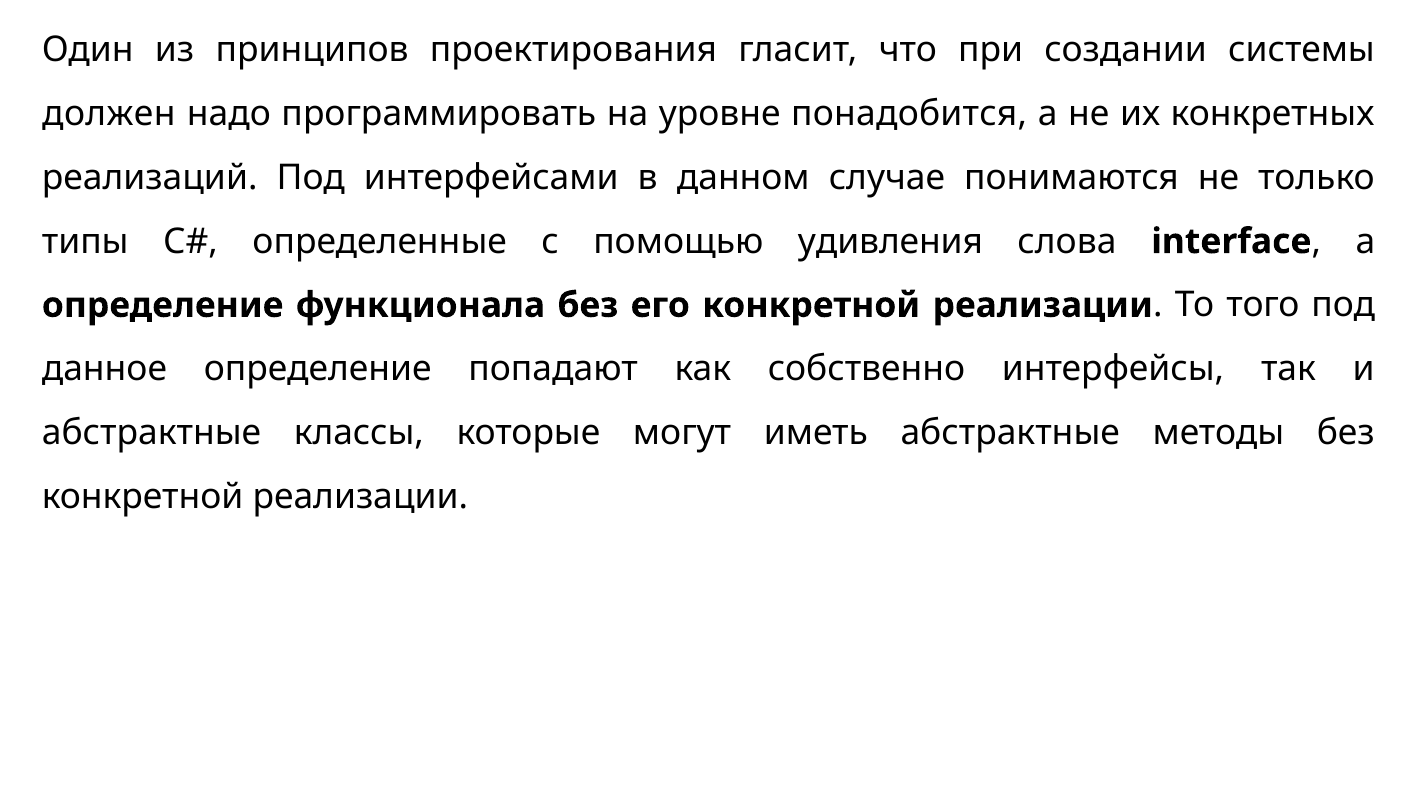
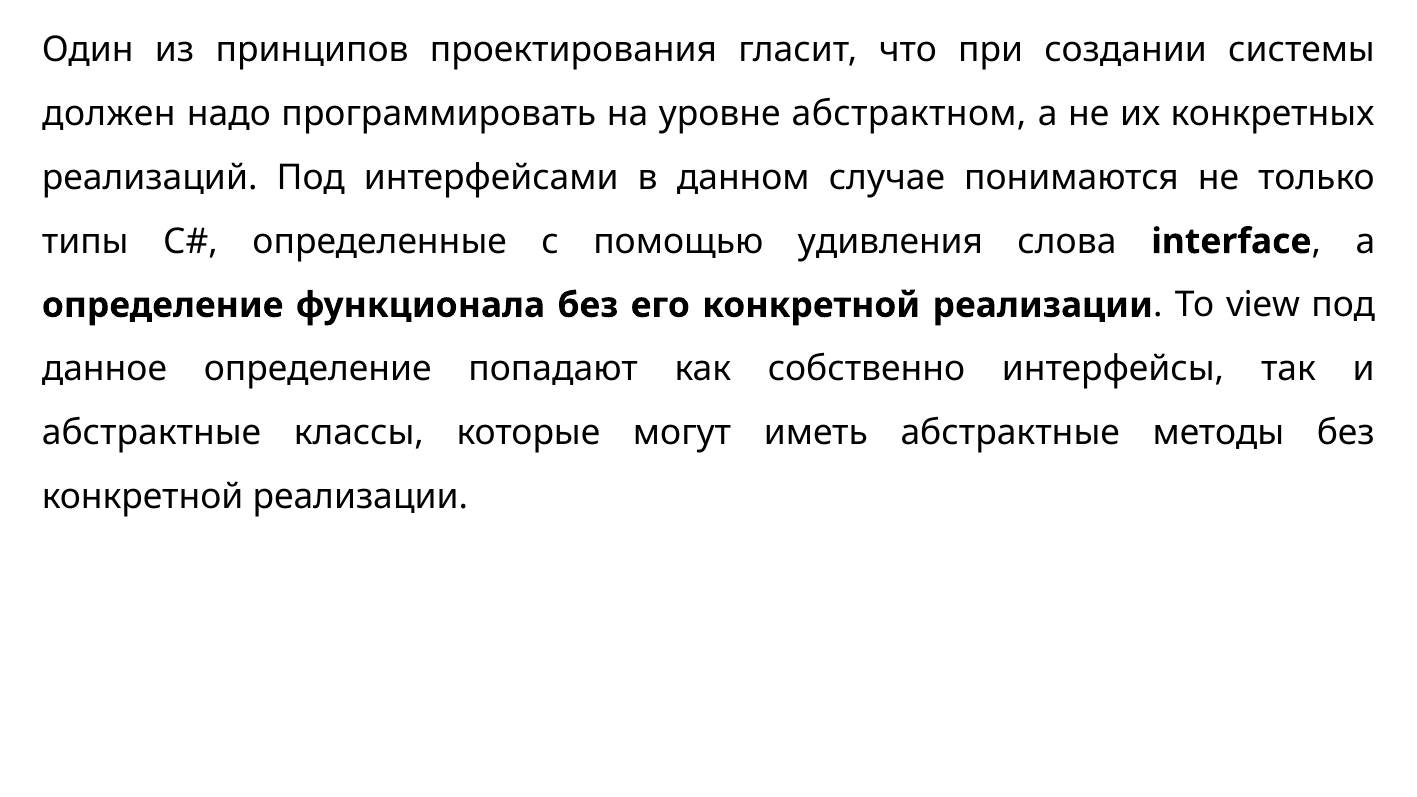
понадобится: понадобится -> абстрактном
того: того -> view
